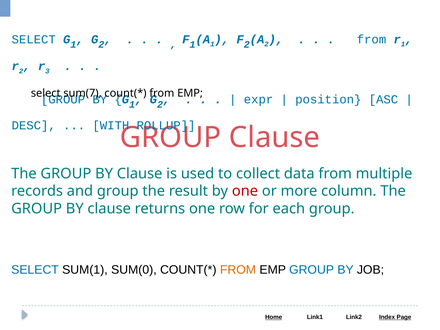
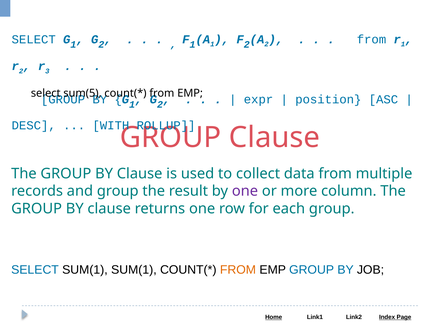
sum(7: sum(7 -> sum(5
one at (245, 191) colour: red -> purple
SUM(1 SUM(0: SUM(0 -> SUM(1
